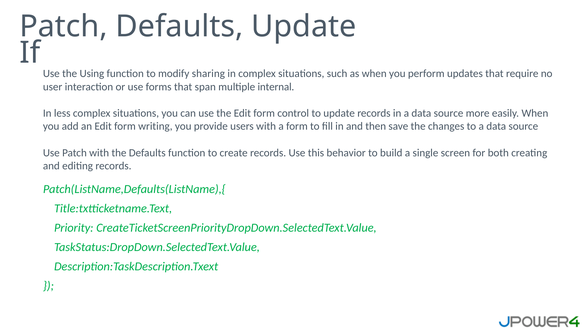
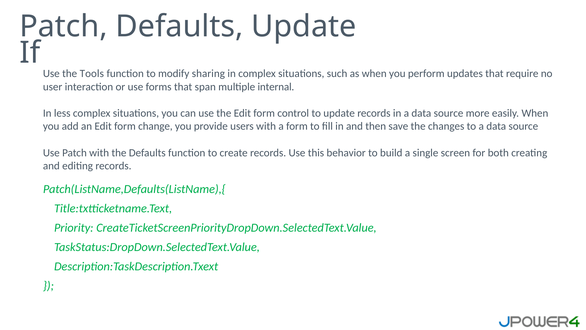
Using: Using -> Tools
writing: writing -> change
